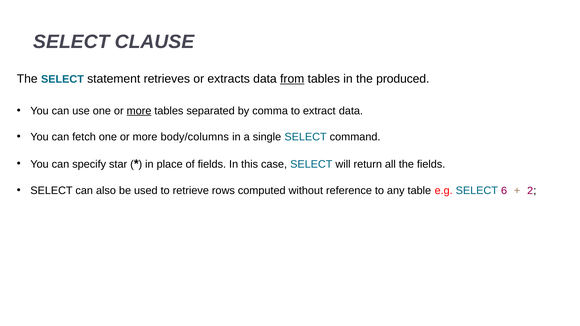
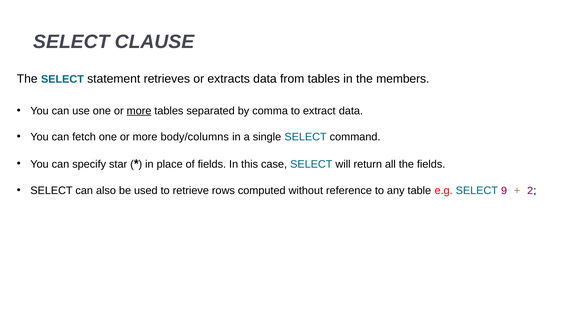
from underline: present -> none
produced: produced -> members
6: 6 -> 9
